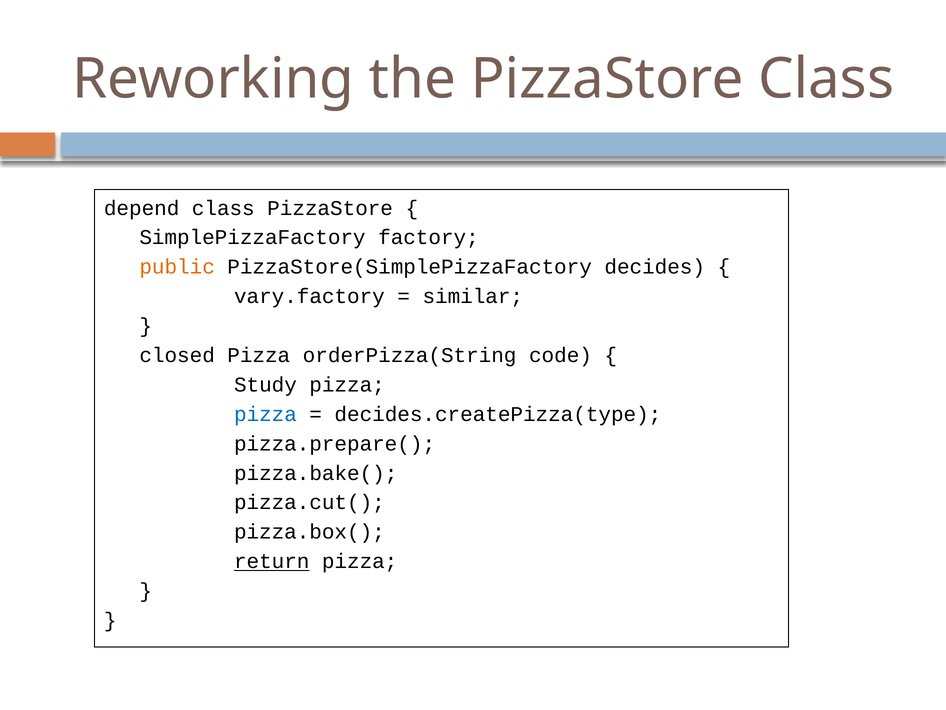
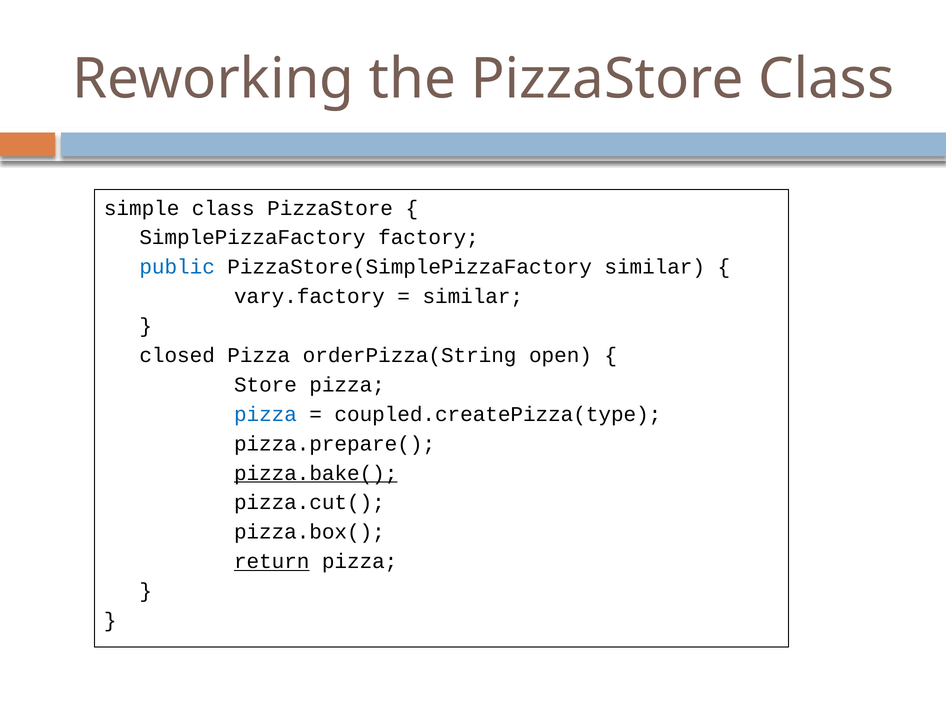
depend: depend -> simple
public colour: orange -> blue
PizzaStore(SimplePizzaFactory decides: decides -> similar
code: code -> open
Study: Study -> Store
decides.createPizza(type: decides.createPizza(type -> coupled.createPizza(type
pizza.bake( underline: none -> present
